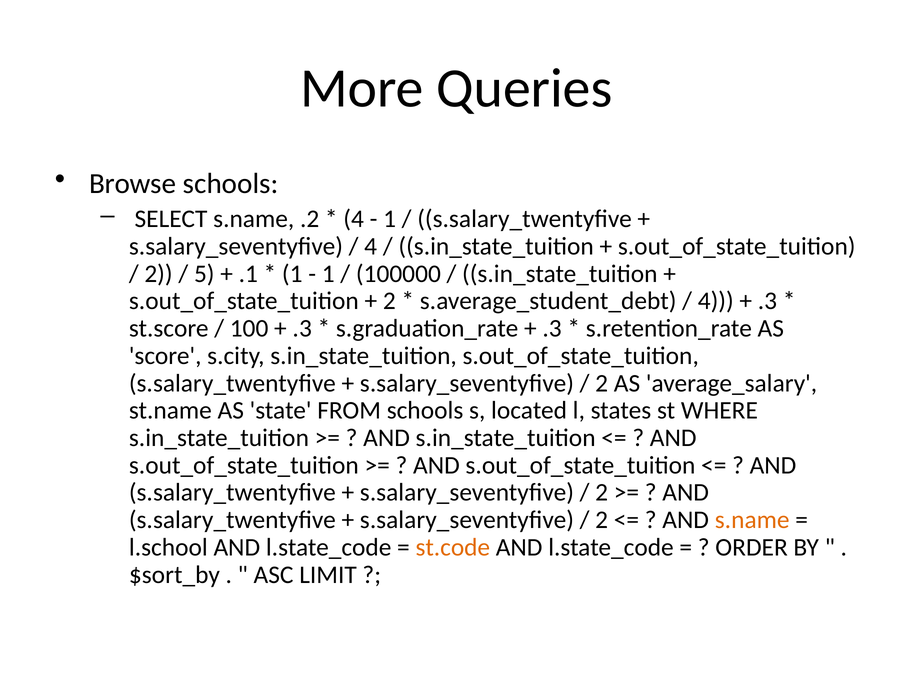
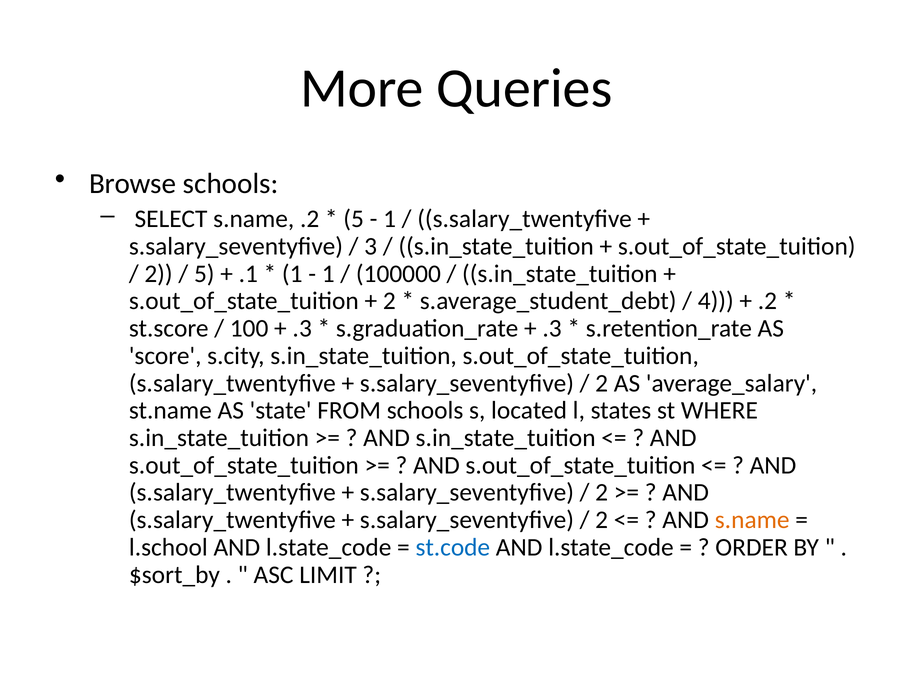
4 at (354, 219): 4 -> 5
4 at (371, 247): 4 -> 3
.3 at (767, 301): .3 -> .2
st.code colour: orange -> blue
